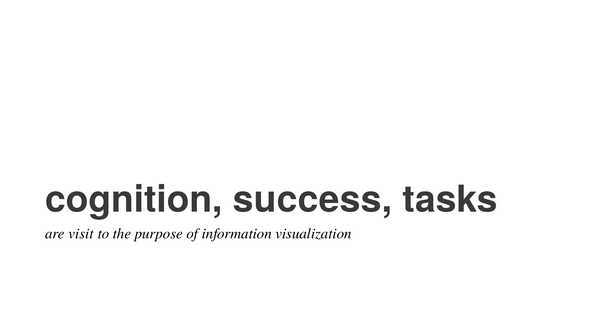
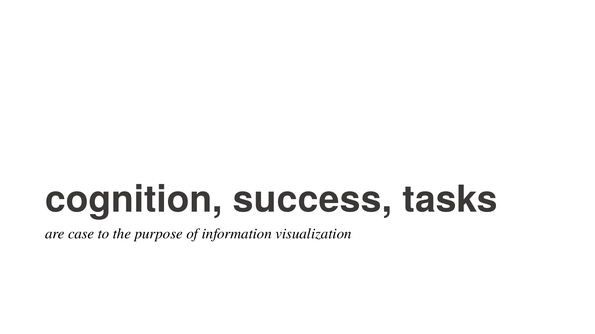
visit: visit -> case
